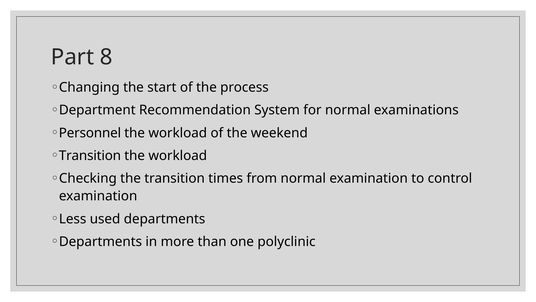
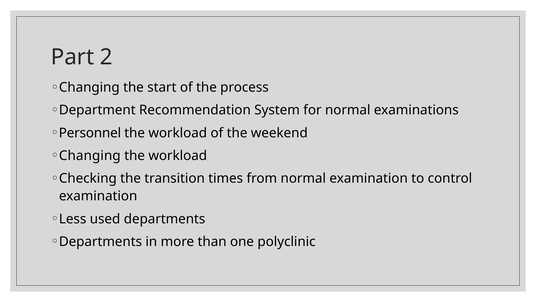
8: 8 -> 2
Transition at (90, 155): Transition -> Changing
